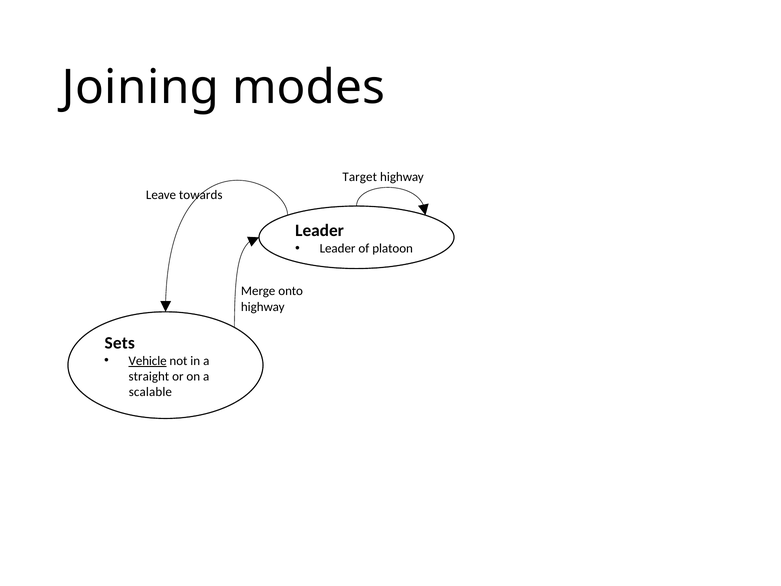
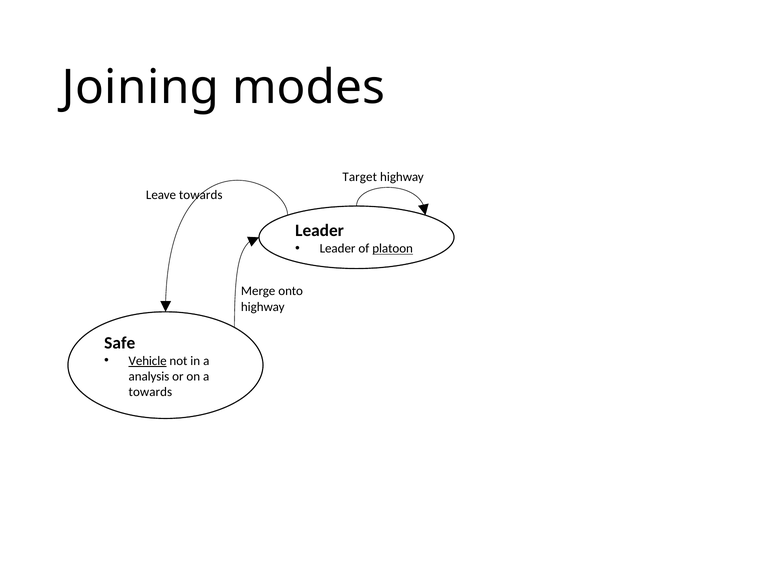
platoon underline: none -> present
Sets: Sets -> Safe
straight: straight -> analysis
scalable at (150, 392): scalable -> towards
